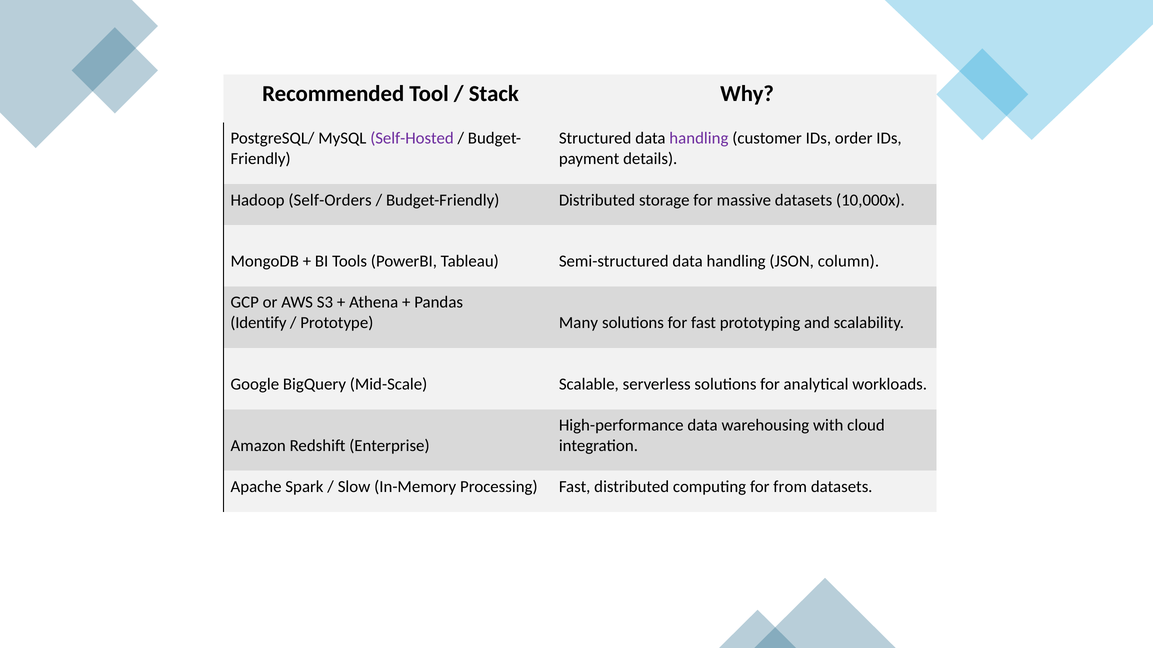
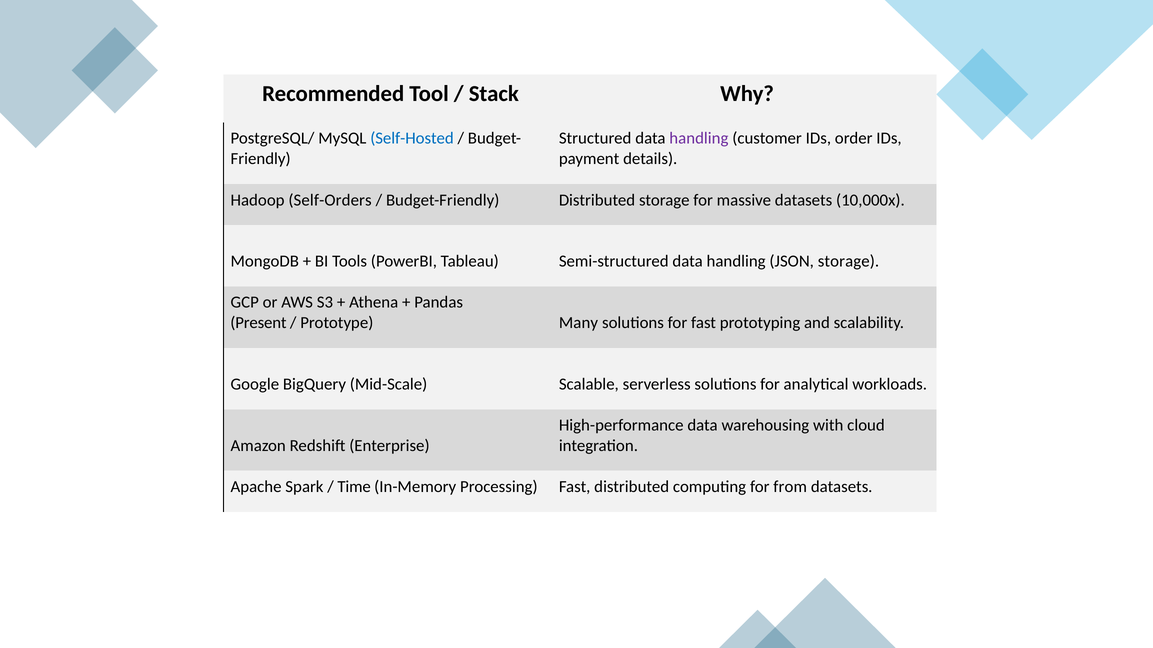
Self-Hosted colour: purple -> blue
JSON column: column -> storage
Identify: Identify -> Present
Slow: Slow -> Time
